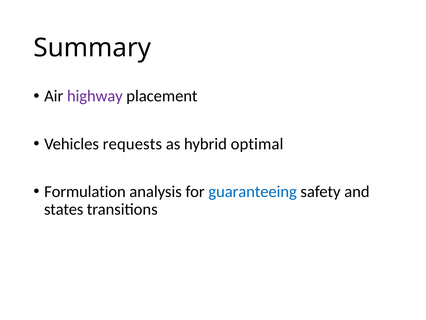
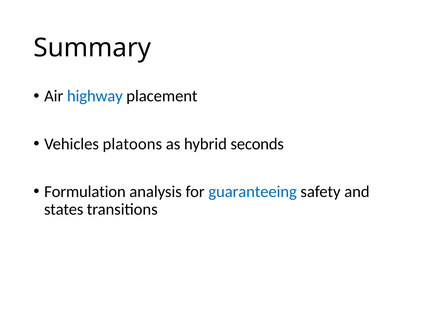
highway colour: purple -> blue
requests: requests -> platoons
optimal: optimal -> seconds
